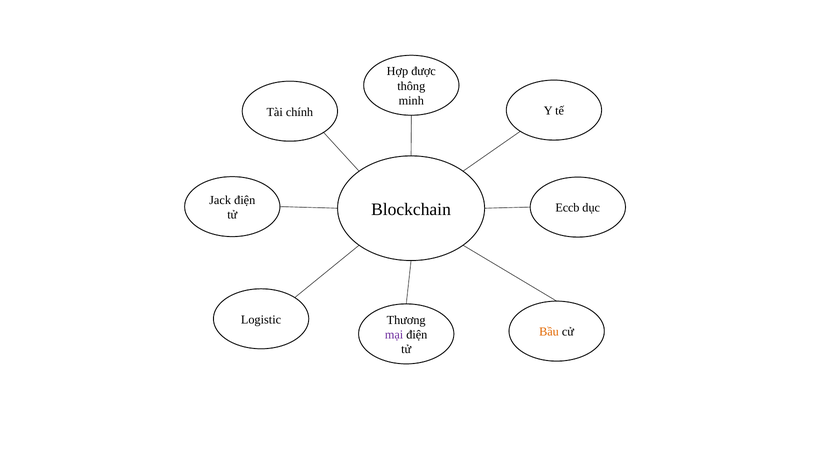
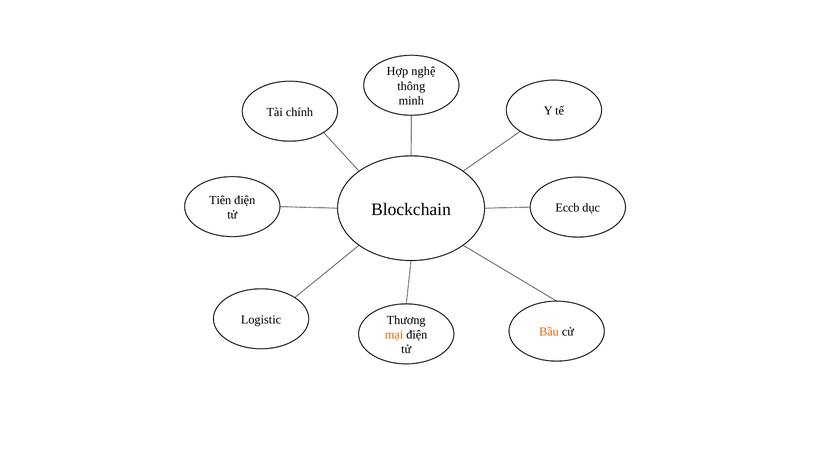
được: được -> nghệ
Jack: Jack -> Tiên
mại colour: purple -> orange
